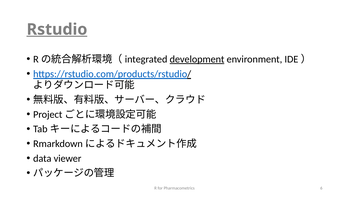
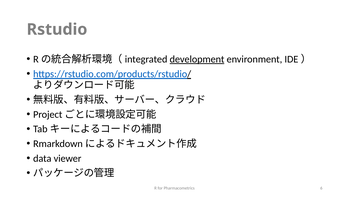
Rstudio underline: present -> none
